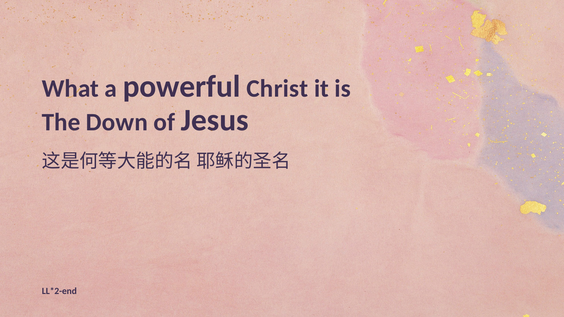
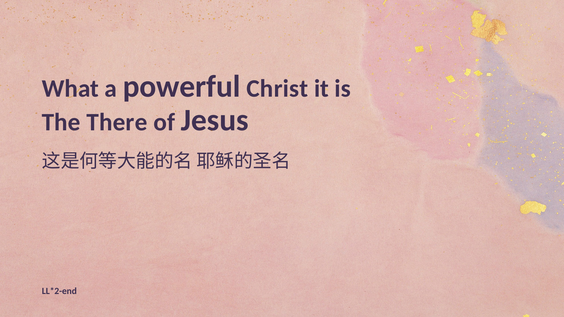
Down: Down -> There
